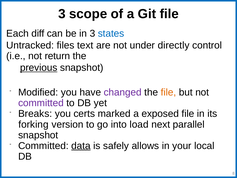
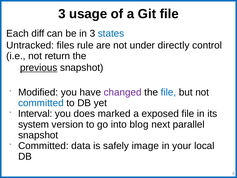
scope: scope -> usage
text: text -> rule
file at (168, 92) colour: orange -> blue
committed at (41, 103) colour: purple -> blue
Breaks: Breaks -> Interval
certs: certs -> does
forking: forking -> system
load: load -> blog
data underline: present -> none
allows: allows -> image
